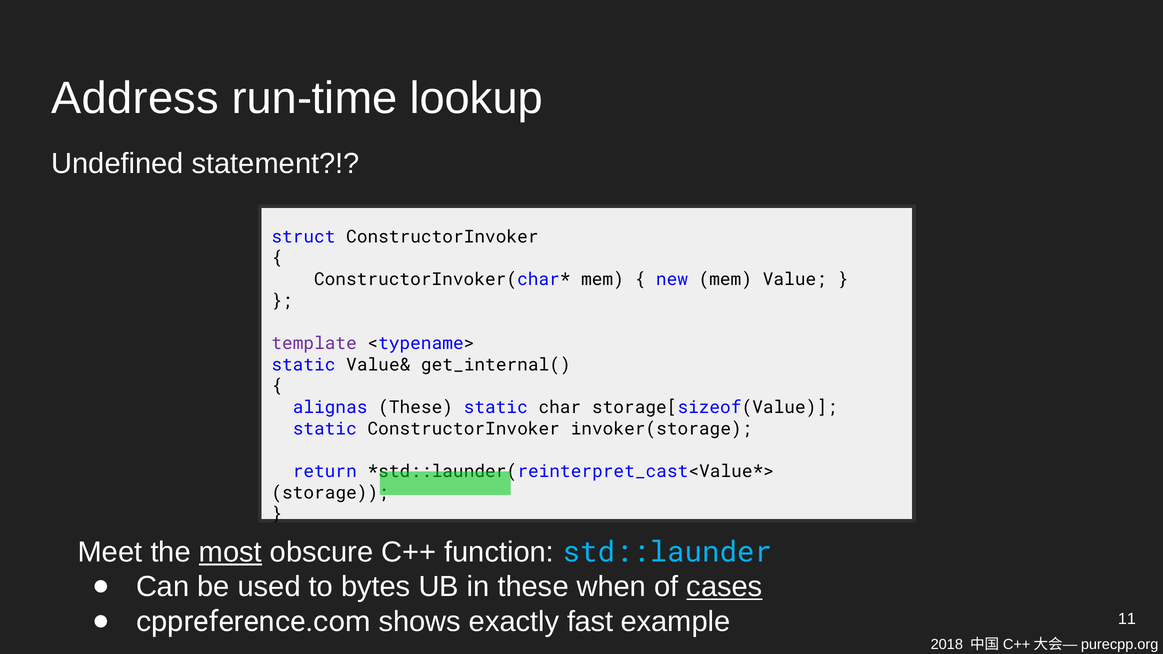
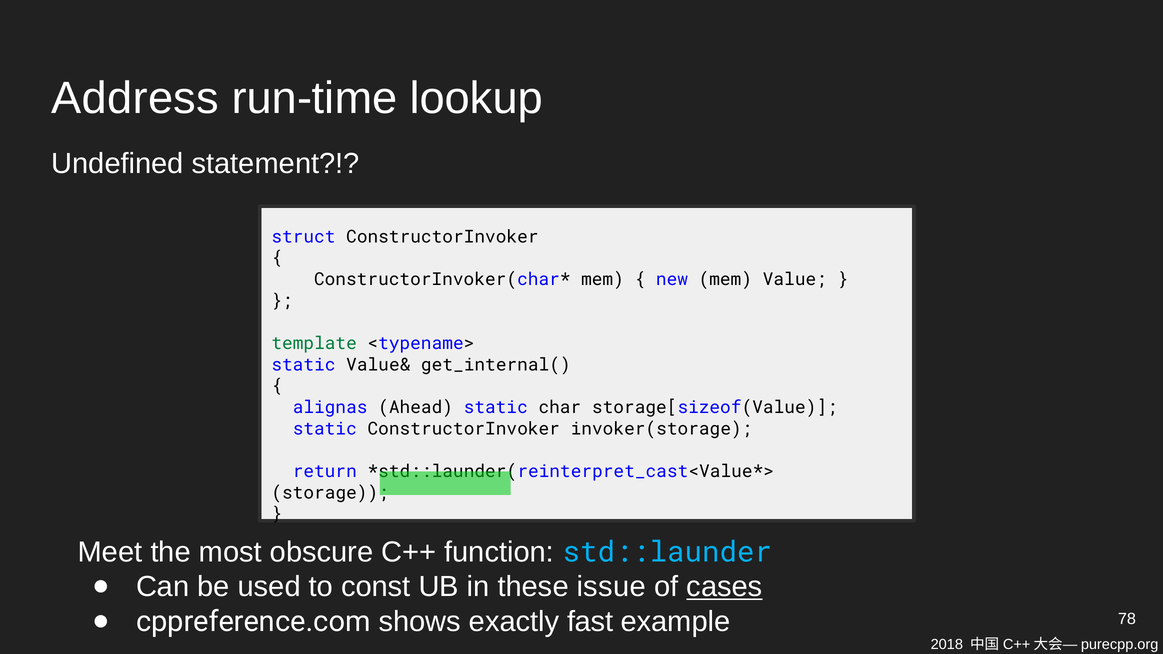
template colour: purple -> green
alignas These: These -> Ahead
most underline: present -> none
bytes: bytes -> const
when: when -> issue
11: 11 -> 78
